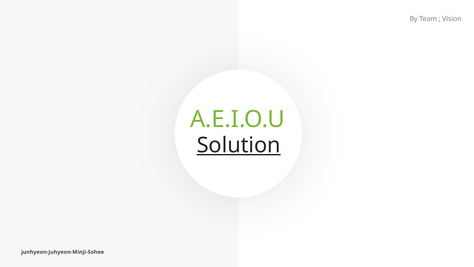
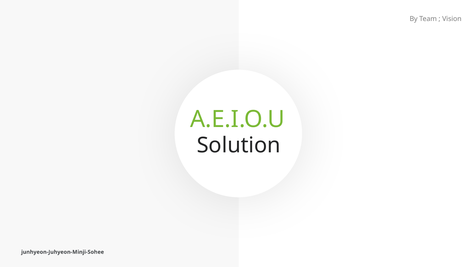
Solution underline: present -> none
